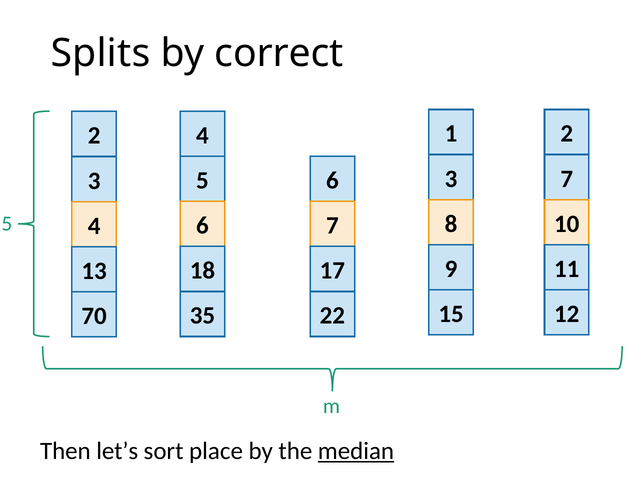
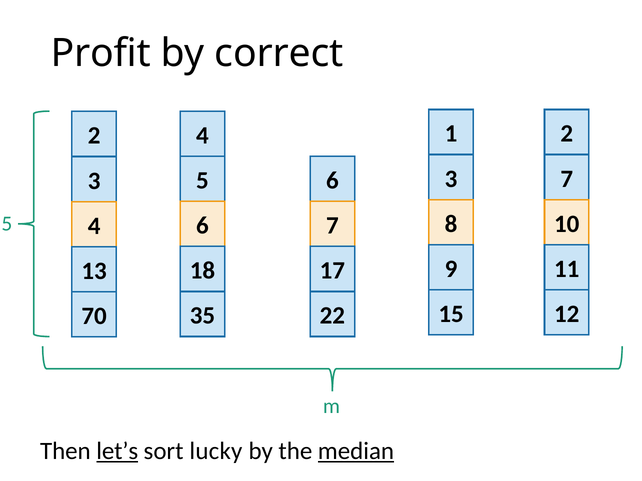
Splits: Splits -> Profit
let’s underline: none -> present
place: place -> lucky
